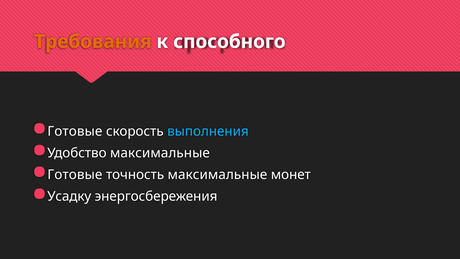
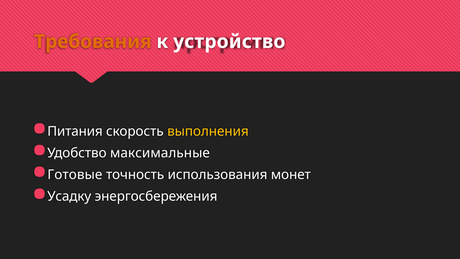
способного: способного -> устройство
Готовые at (75, 131): Готовые -> Питания
выполнения colour: light blue -> yellow
точность максимальные: максимальные -> использования
